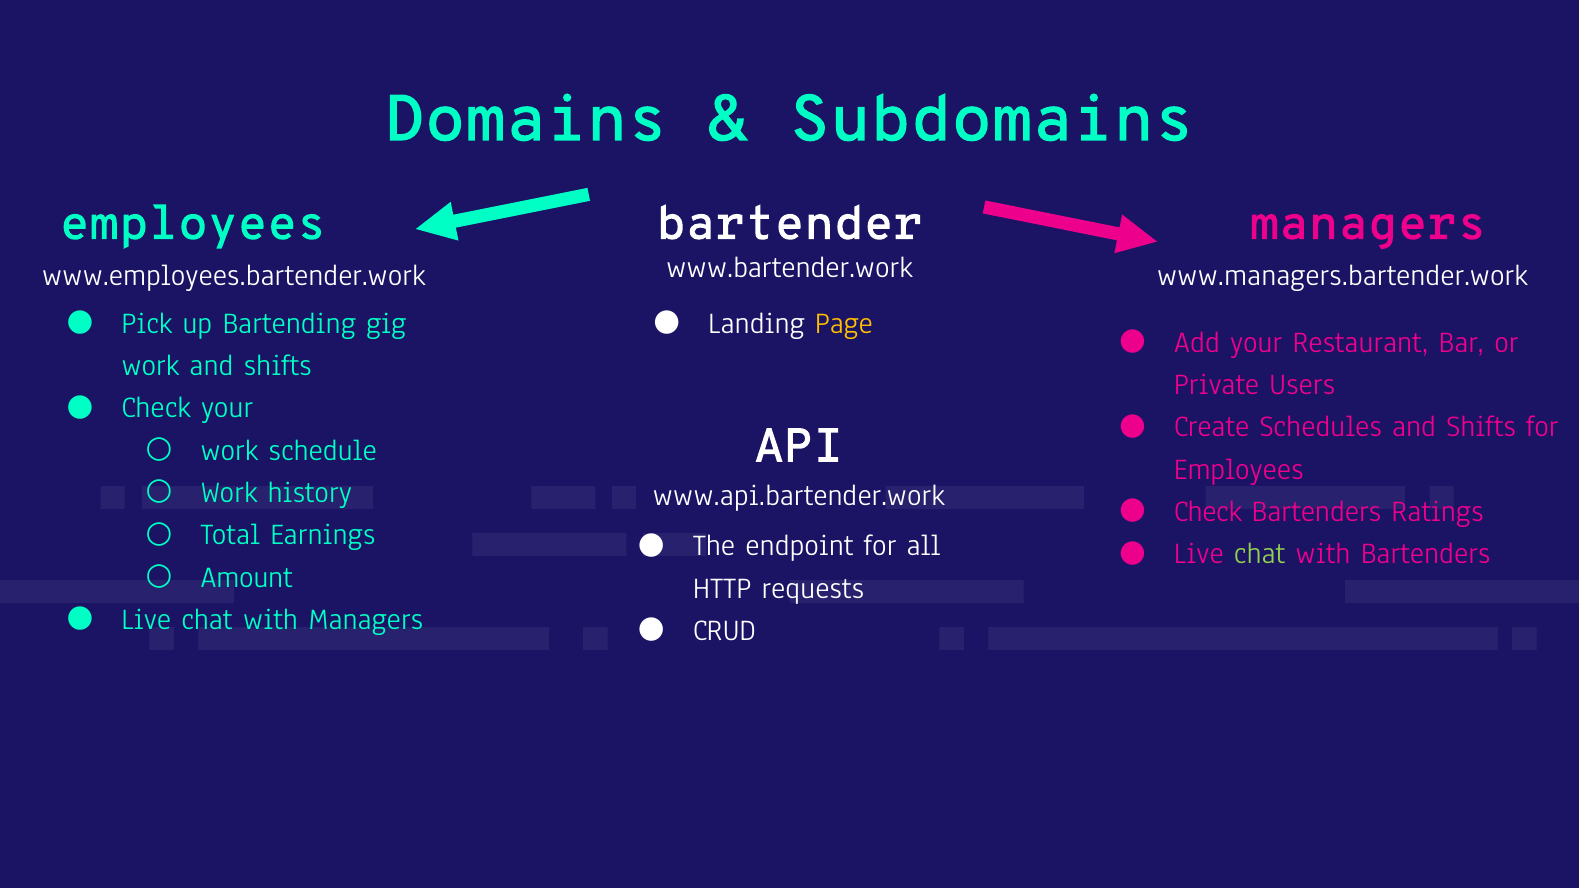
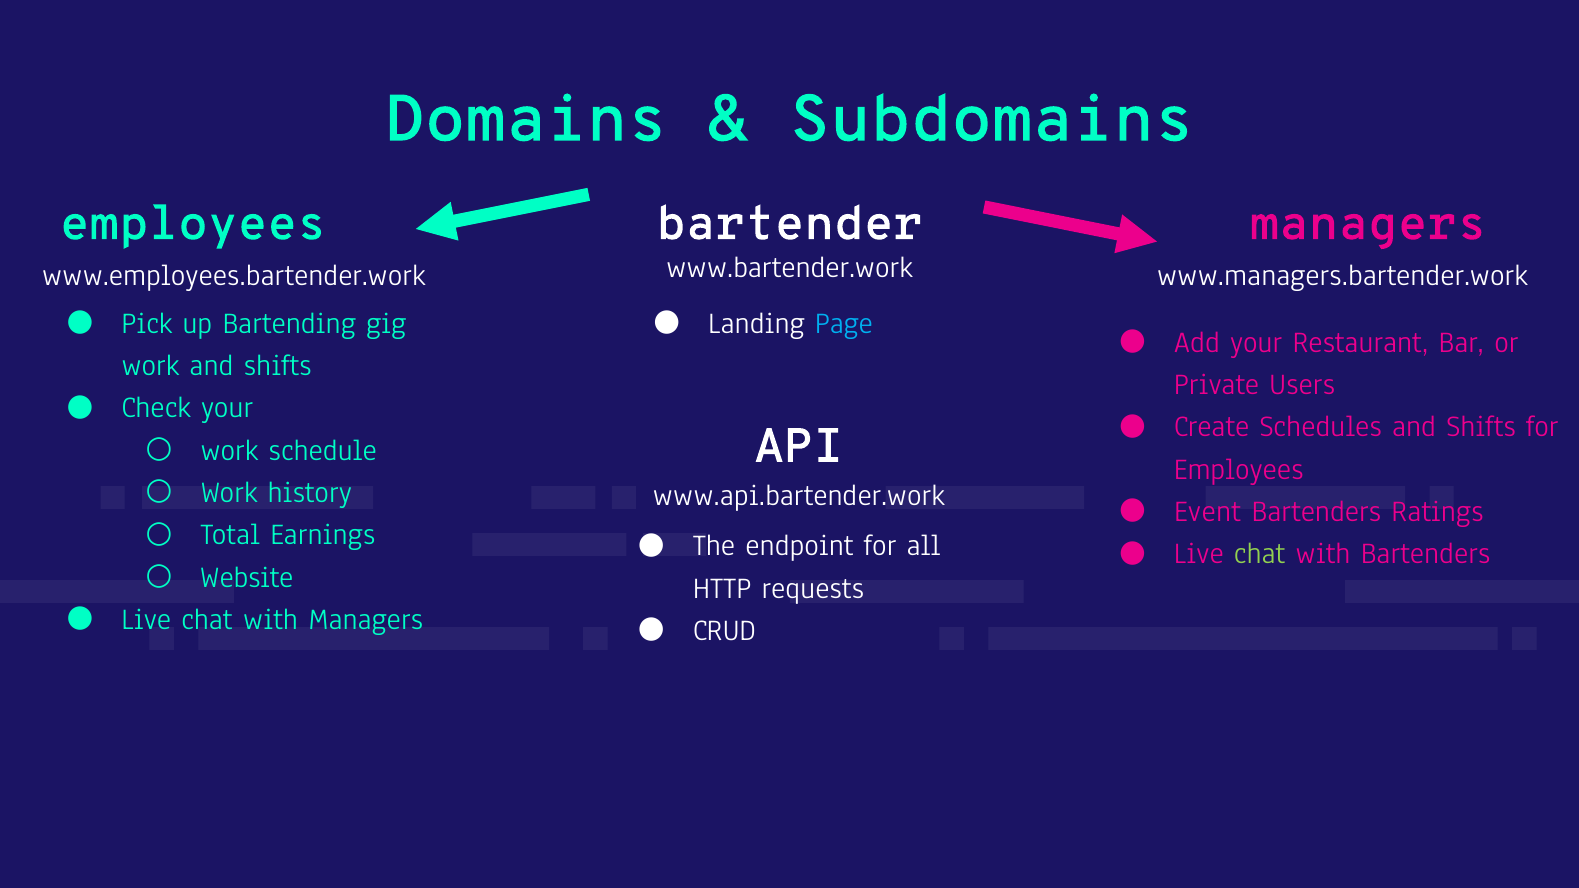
Page colour: yellow -> light blue
Check at (1208, 511): Check -> Event
Amount: Amount -> Website
